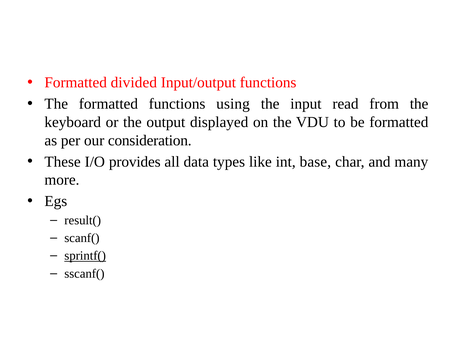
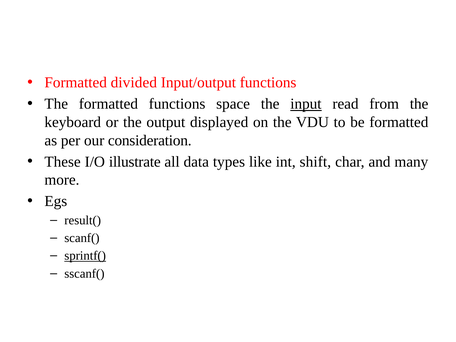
using: using -> space
input underline: none -> present
provides: provides -> illustrate
base: base -> shift
